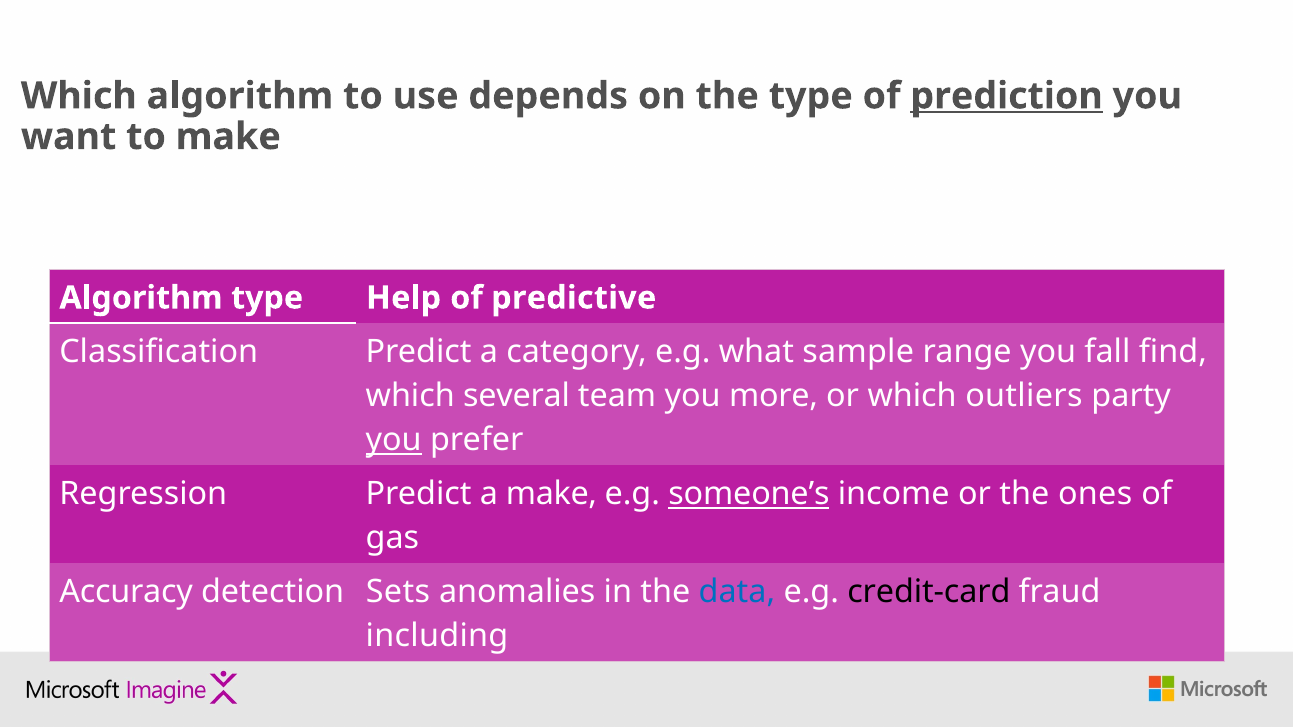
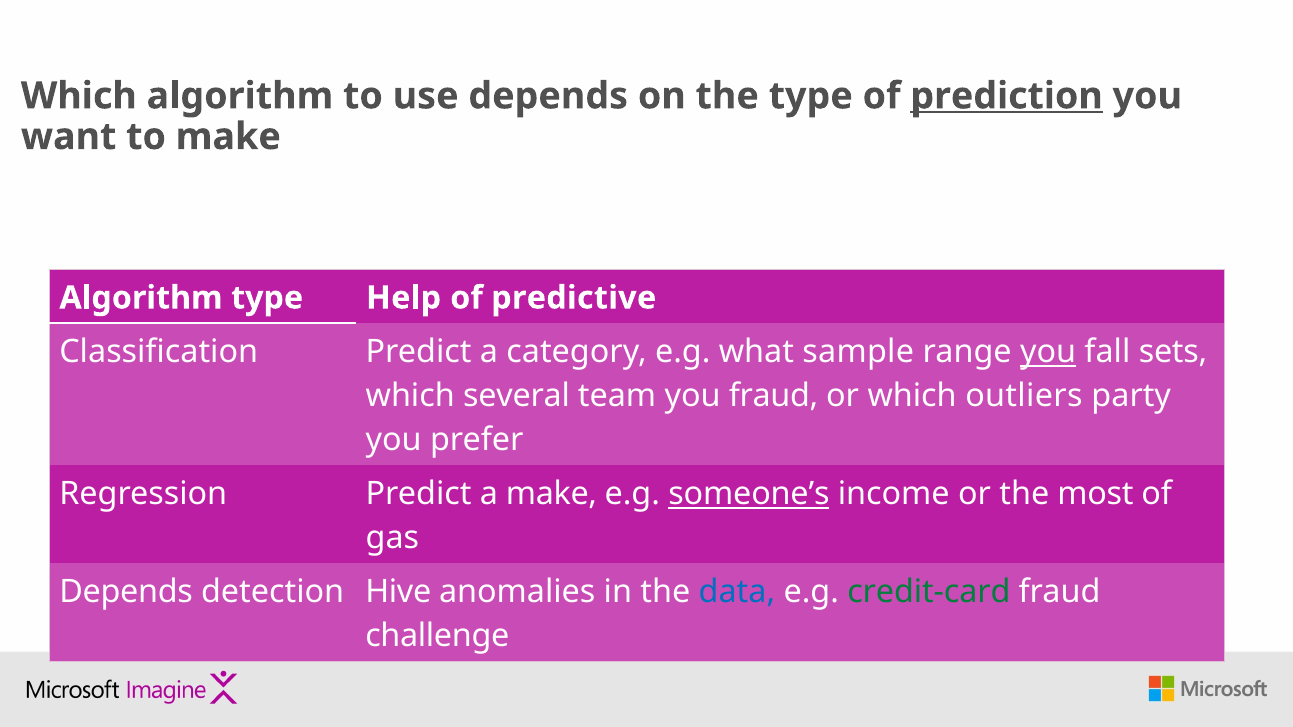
you at (1048, 352) underline: none -> present
find: find -> sets
you more: more -> fraud
you at (394, 440) underline: present -> none
ones: ones -> most
Accuracy at (126, 592): Accuracy -> Depends
Sets: Sets -> Hive
credit-card colour: black -> green
including: including -> challenge
